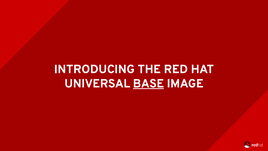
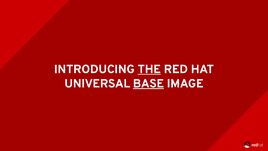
THE underline: none -> present
